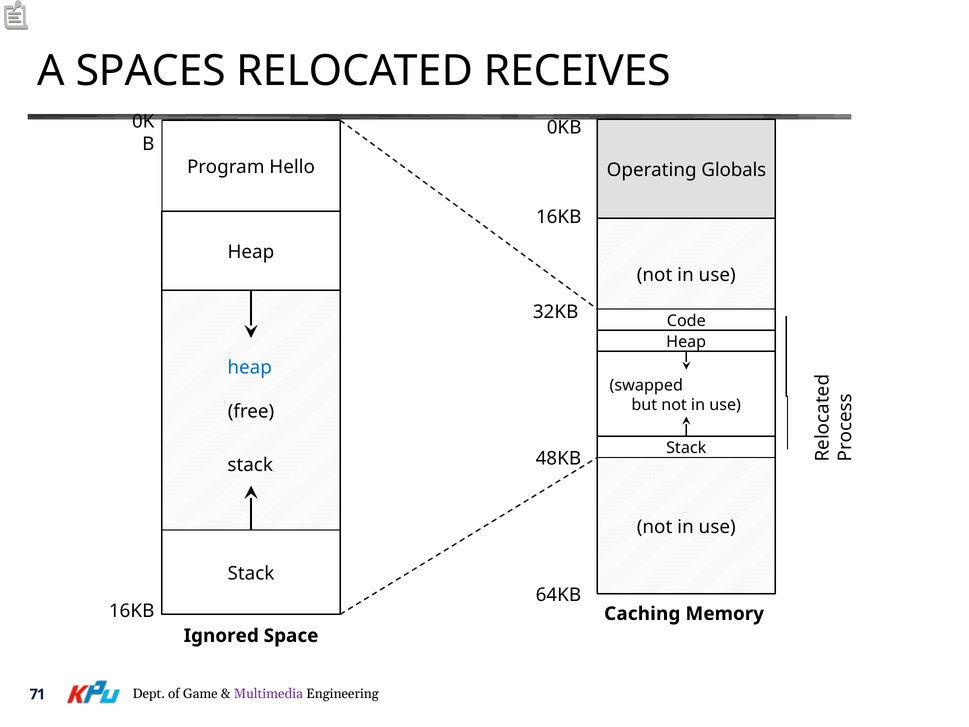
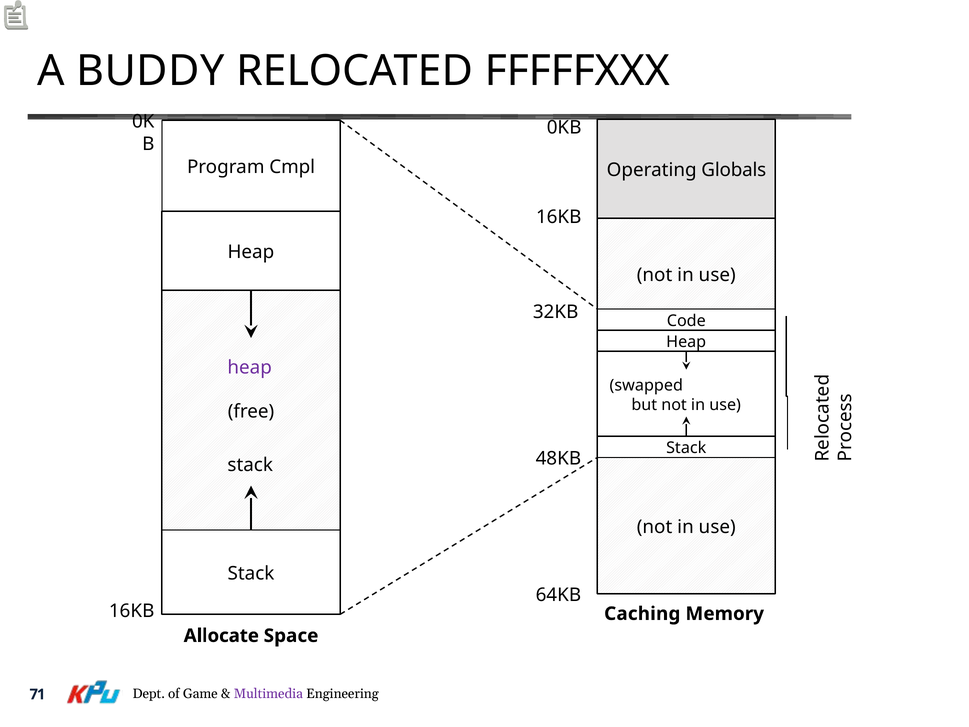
SPACES: SPACES -> BUDDY
RECEIVES: RECEIVES -> FFFFFXXX
Hello: Hello -> Cmpl
heap at (250, 368) colour: blue -> purple
Ignored: Ignored -> Allocate
